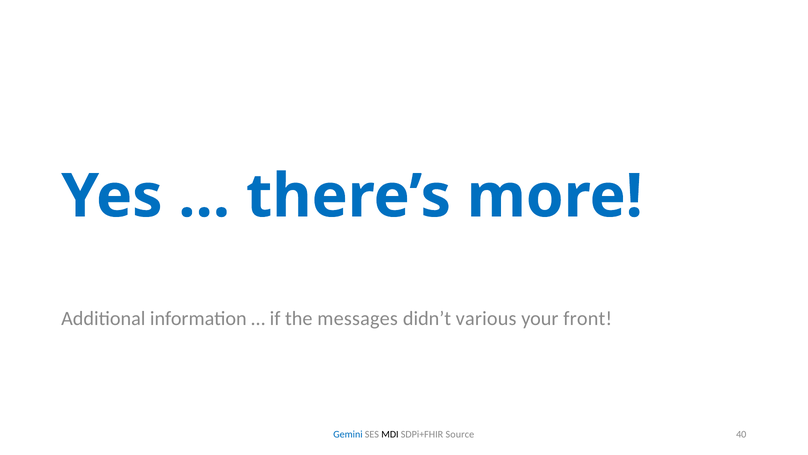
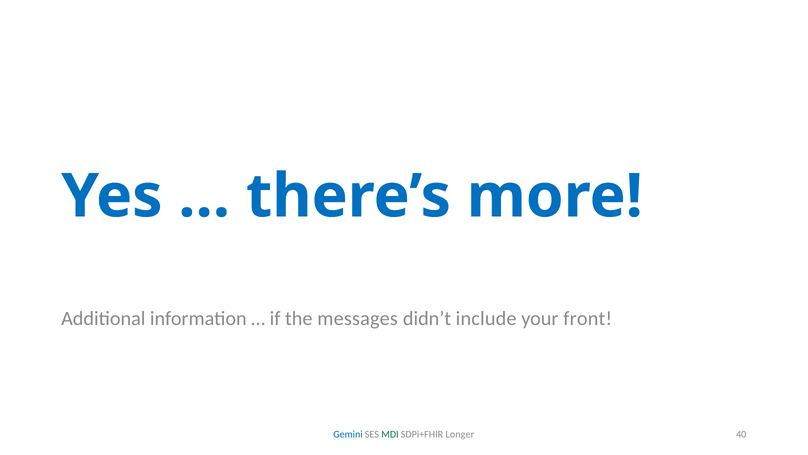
various: various -> include
MDI colour: black -> green
Source: Source -> Longer
